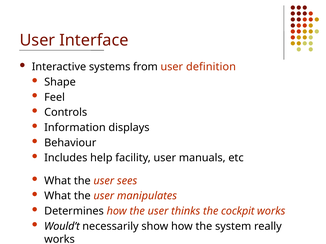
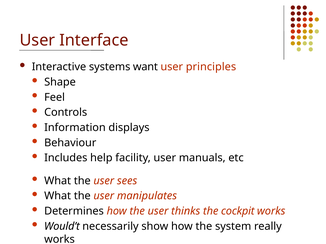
from: from -> want
definition: definition -> principles
